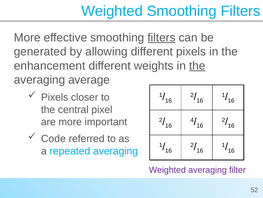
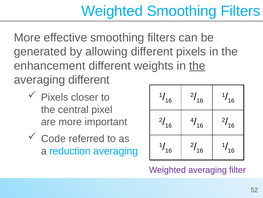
filters at (162, 37) underline: present -> none
averaging average: average -> different
repeated: repeated -> reduction
